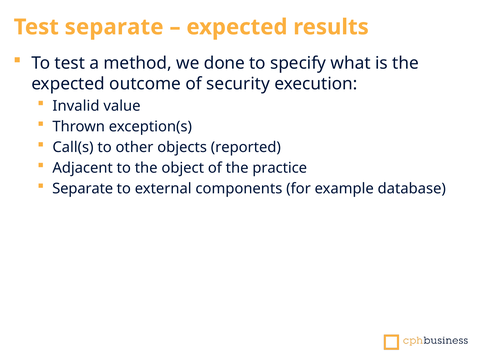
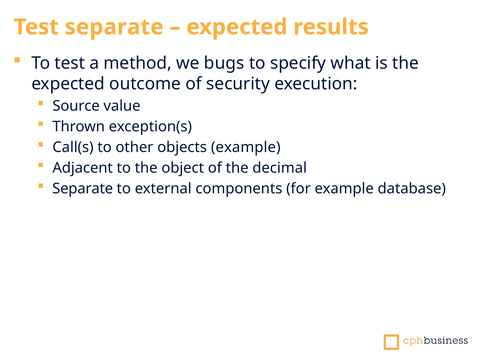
done: done -> bugs
Invalid: Invalid -> Source
objects reported: reported -> example
practice: practice -> decimal
